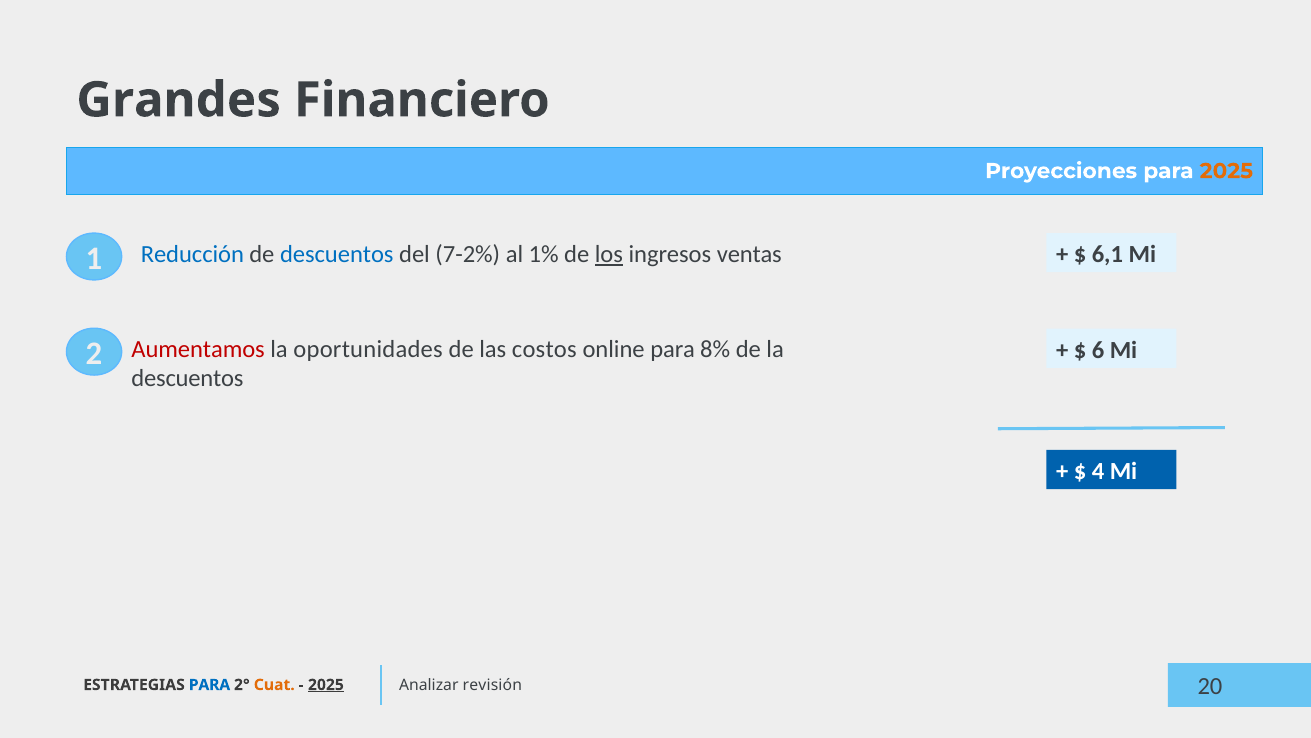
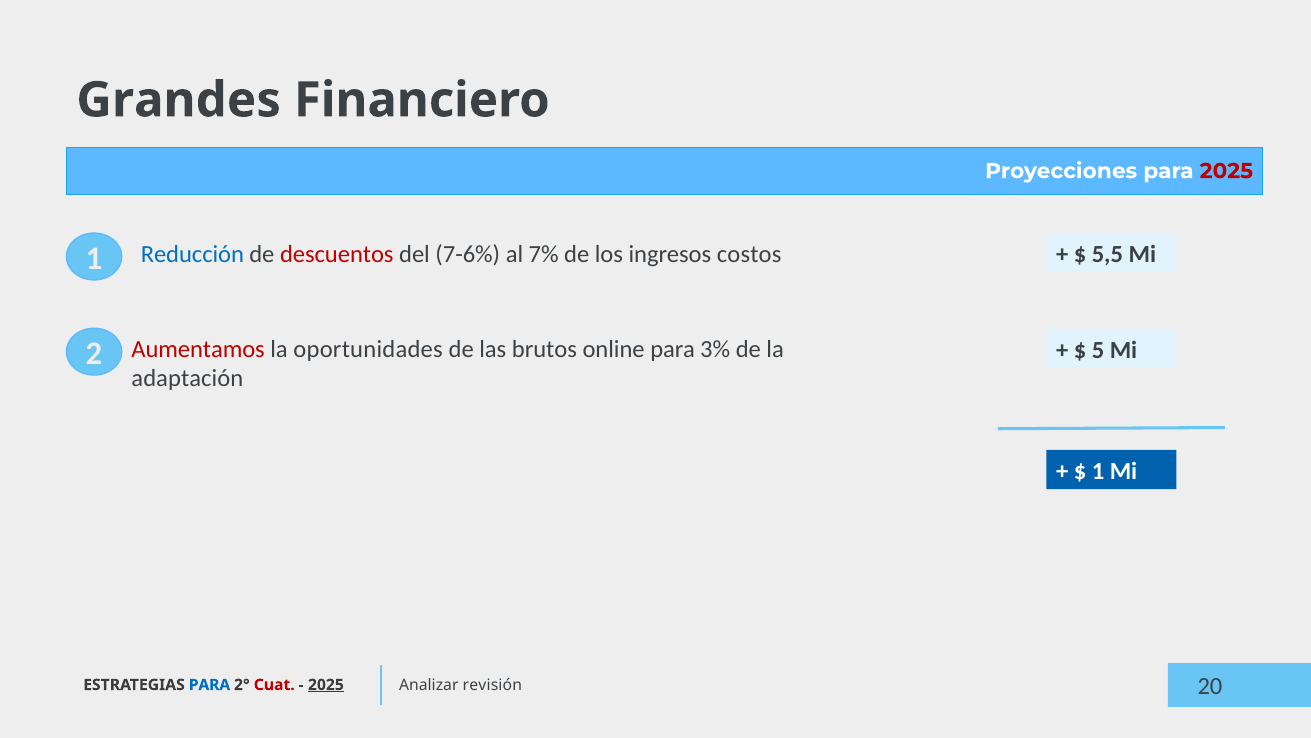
2025 at (1226, 171) colour: orange -> red
descuentos at (337, 254) colour: blue -> red
7-2%: 7-2% -> 7-6%
1%: 1% -> 7%
los underline: present -> none
ventas: ventas -> costos
6,1: 6,1 -> 5,5
costos: costos -> brutos
8%: 8% -> 3%
6: 6 -> 5
descuentos at (187, 378): descuentos -> adaptación
4 at (1098, 471): 4 -> 1
Cuat colour: orange -> red
